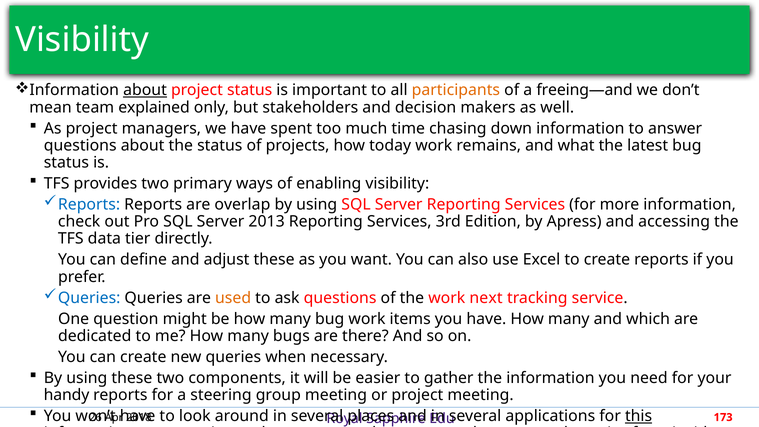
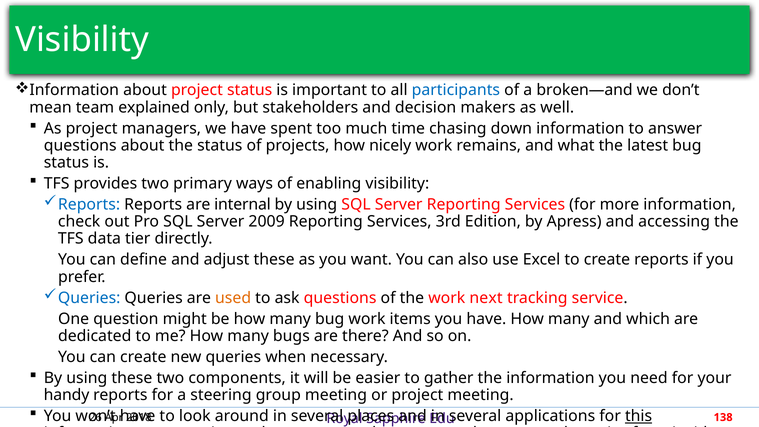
about at (145, 90) underline: present -> none
participants colour: orange -> blue
freeing—and: freeing—and -> broken—and
today: today -> nicely
overlap: overlap -> internal
2013: 2013 -> 2009
173: 173 -> 138
